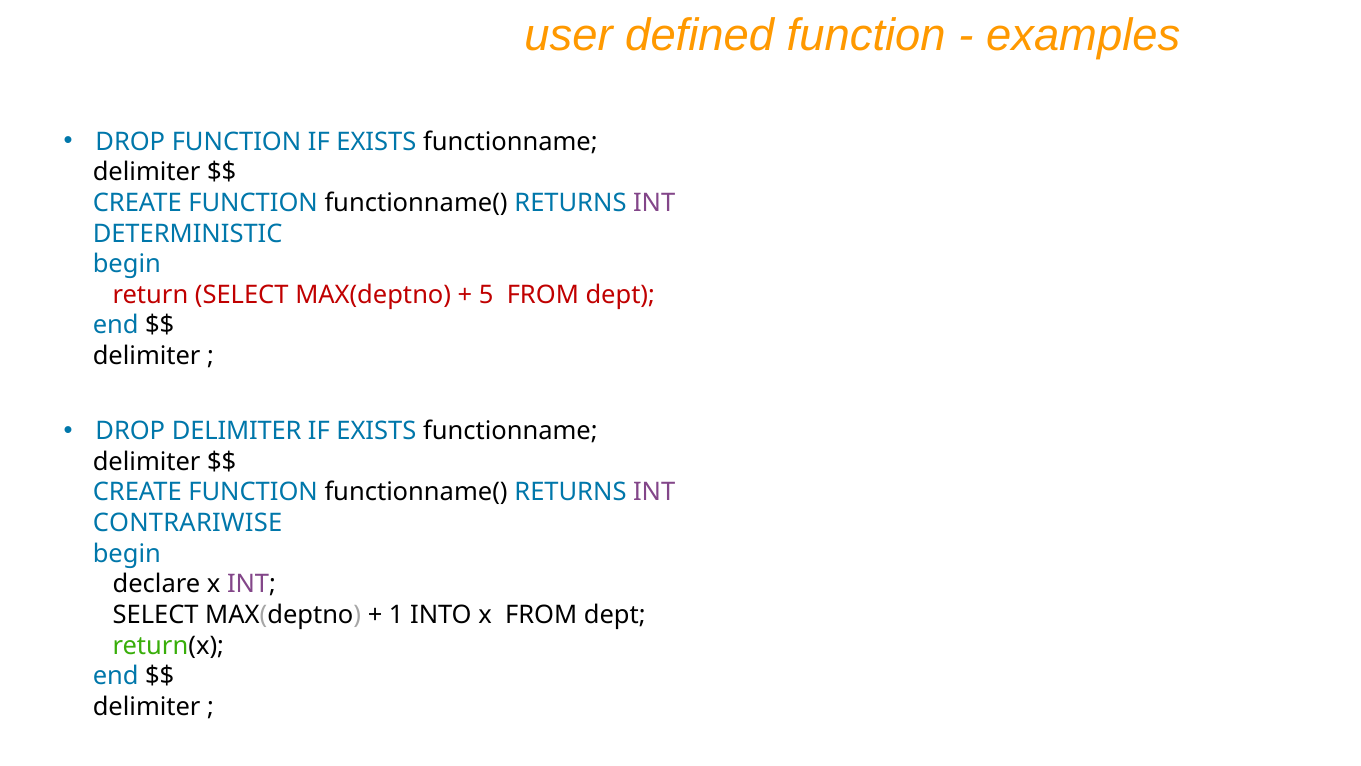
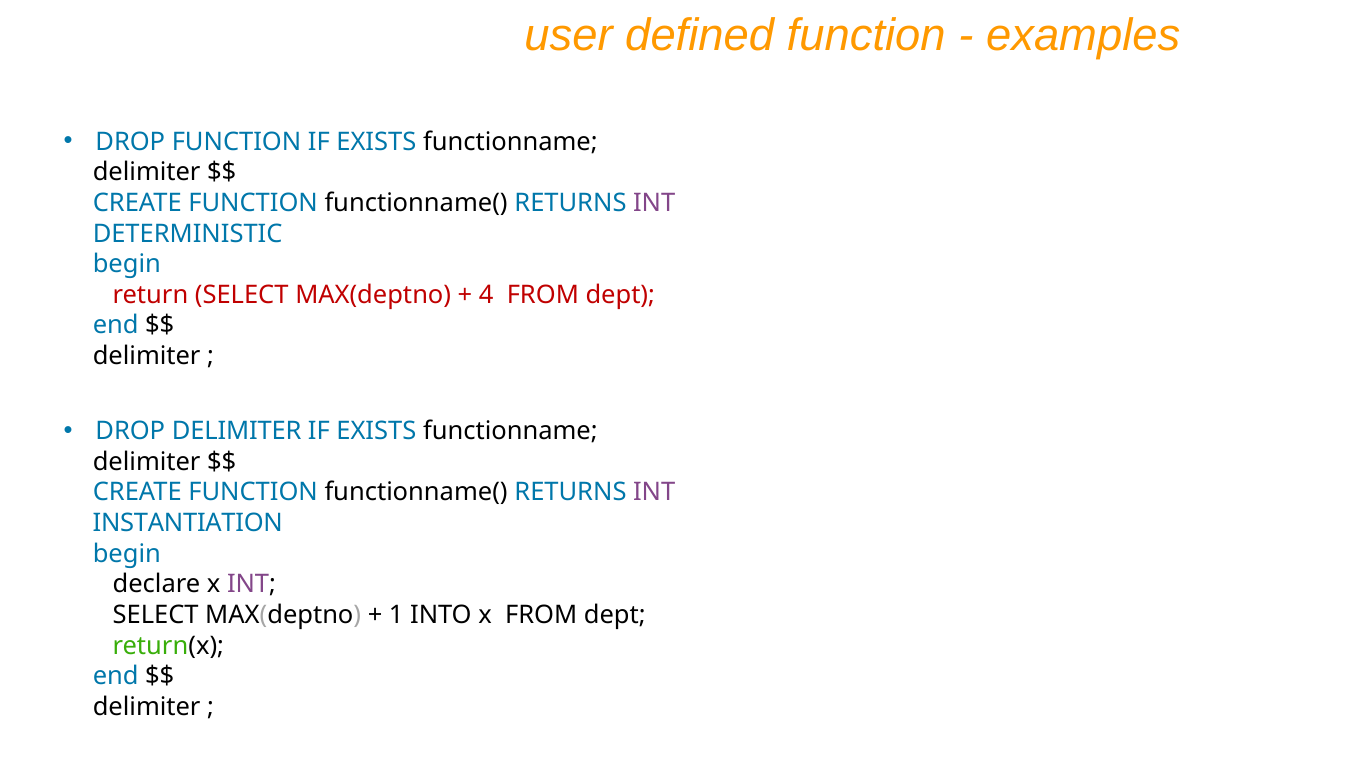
5: 5 -> 4
CONTRARIWISE: CONTRARIWISE -> INSTANTIATION
